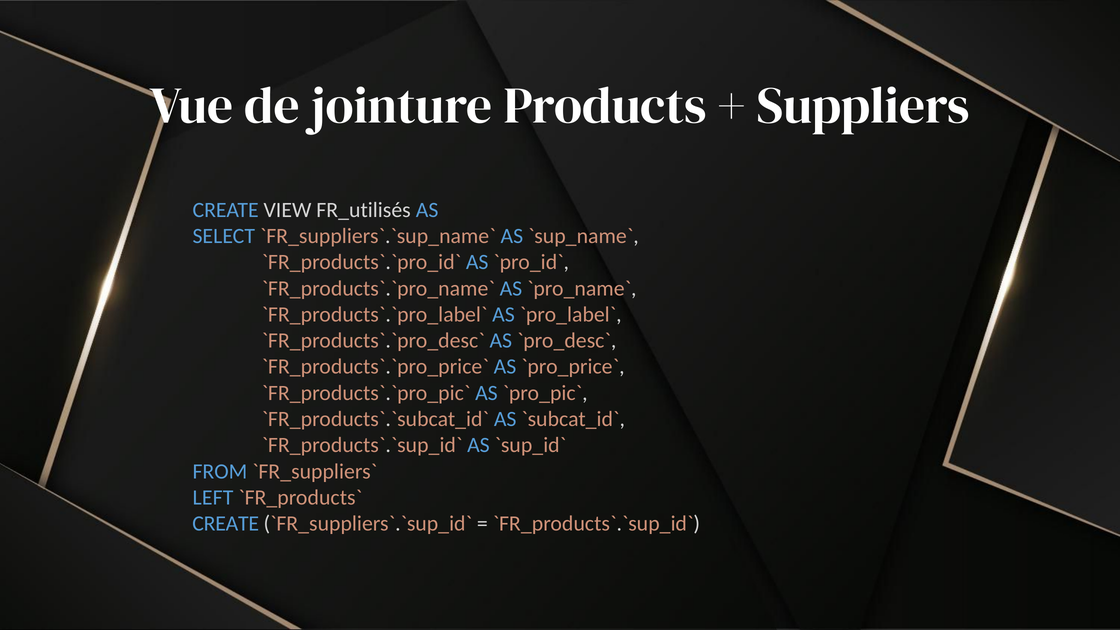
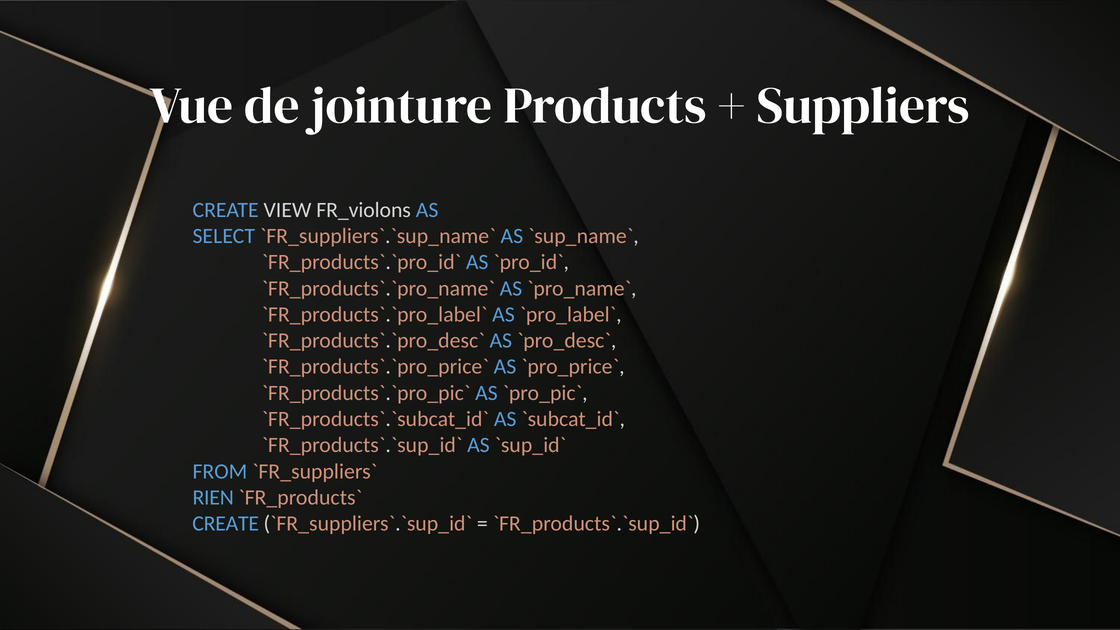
FR_utilisés: FR_utilisés -> FR_violons
LEFT: LEFT -> RIEN
